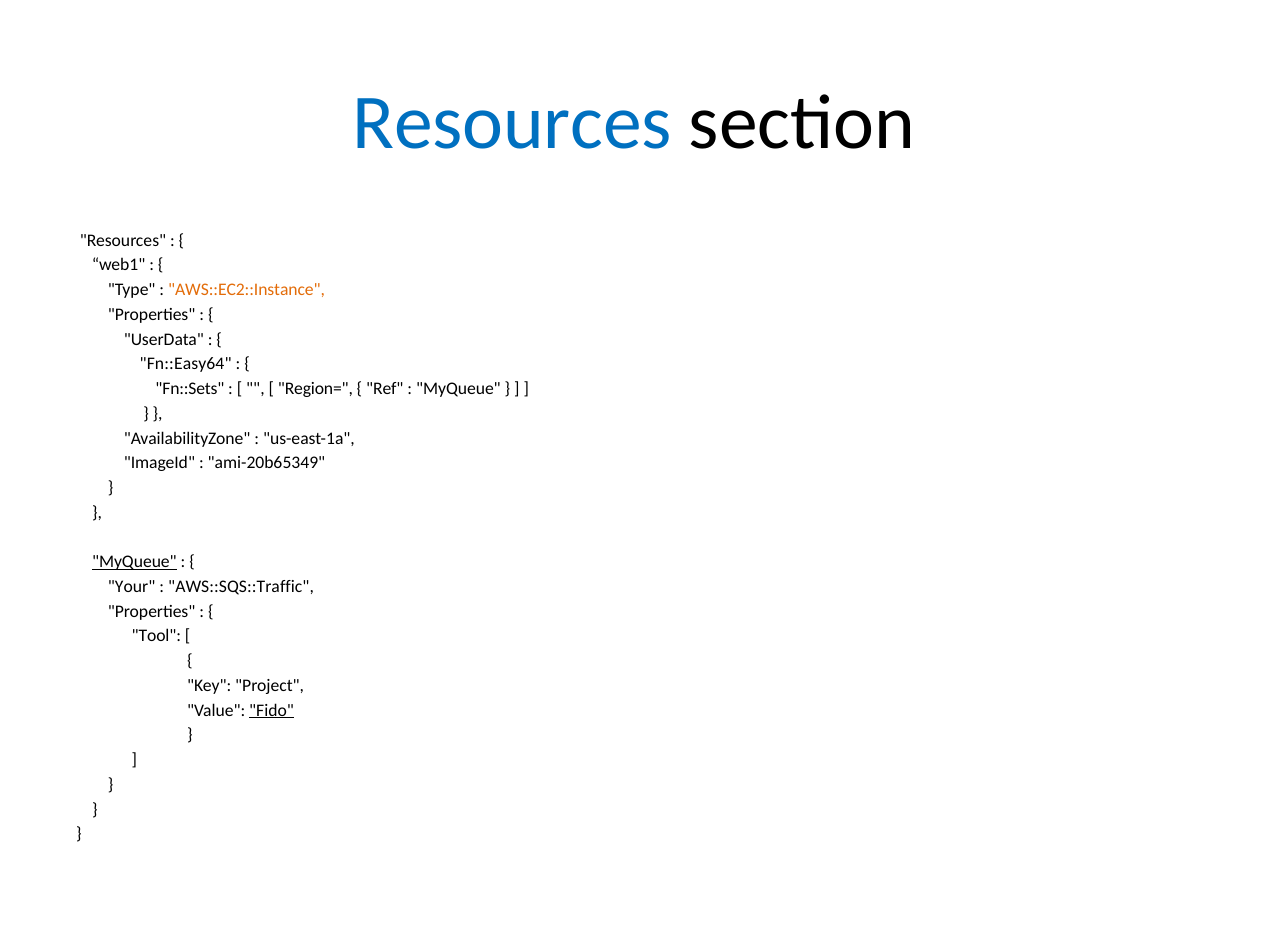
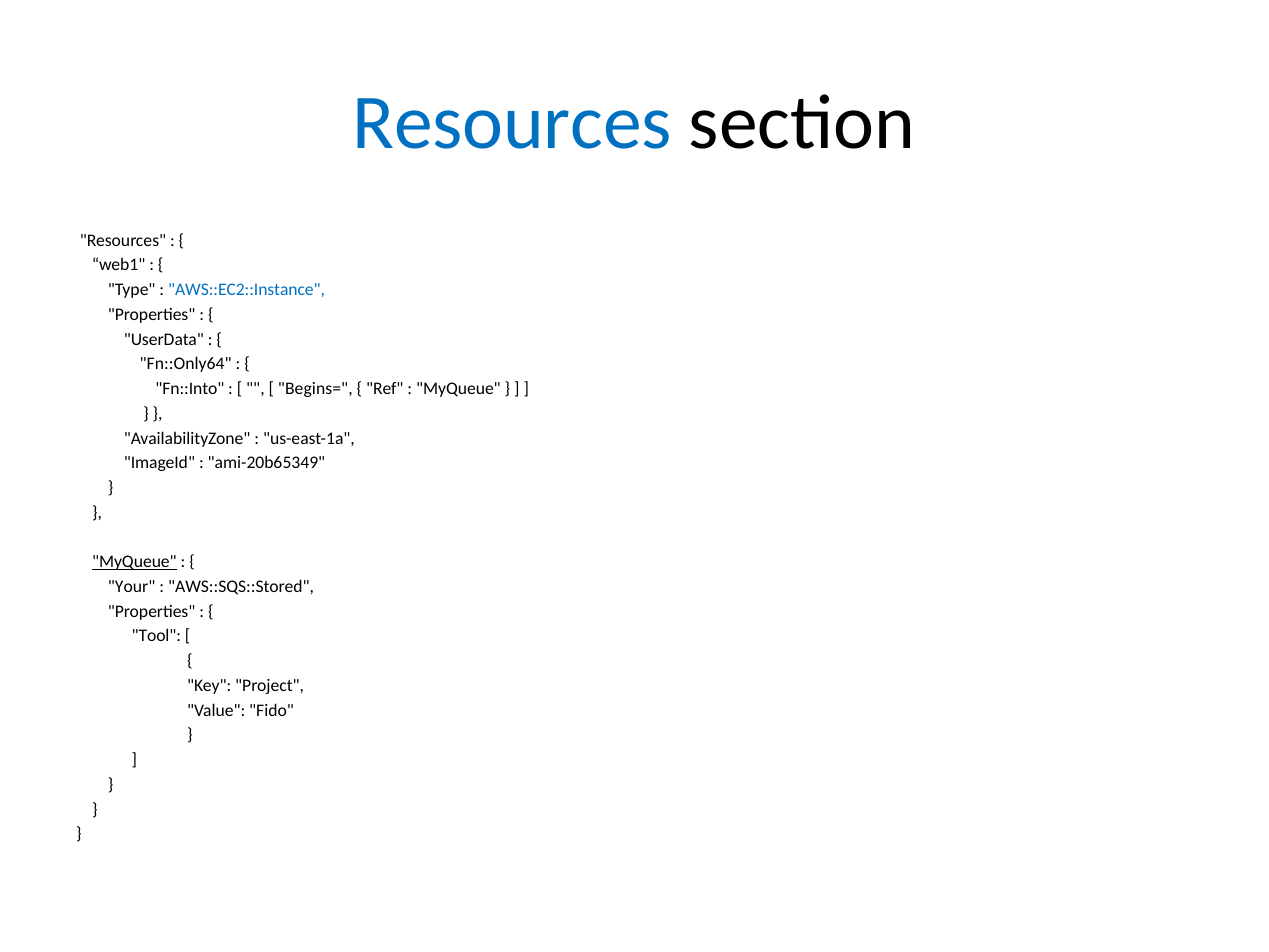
AWS::EC2::Instance colour: orange -> blue
Fn::Easy64: Fn::Easy64 -> Fn::Only64
Fn::Sets: Fn::Sets -> Fn::Into
Region=: Region= -> Begins=
AWS::SQS::Traffic: AWS::SQS::Traffic -> AWS::SQS::Stored
Fido underline: present -> none
